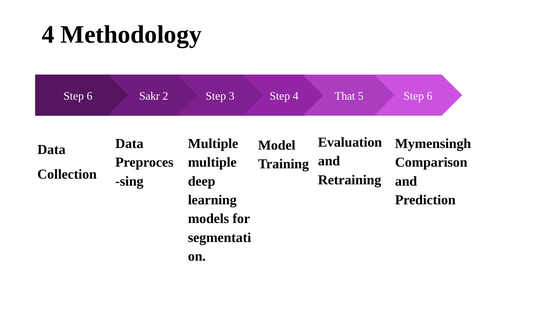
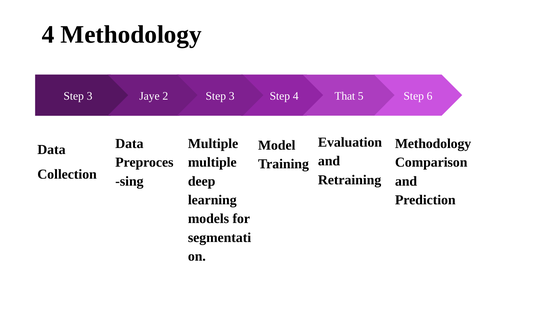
6 at (90, 96): 6 -> 3
Sakr: Sakr -> Jaye
Mymensingh at (433, 144): Mymensingh -> Methodology
